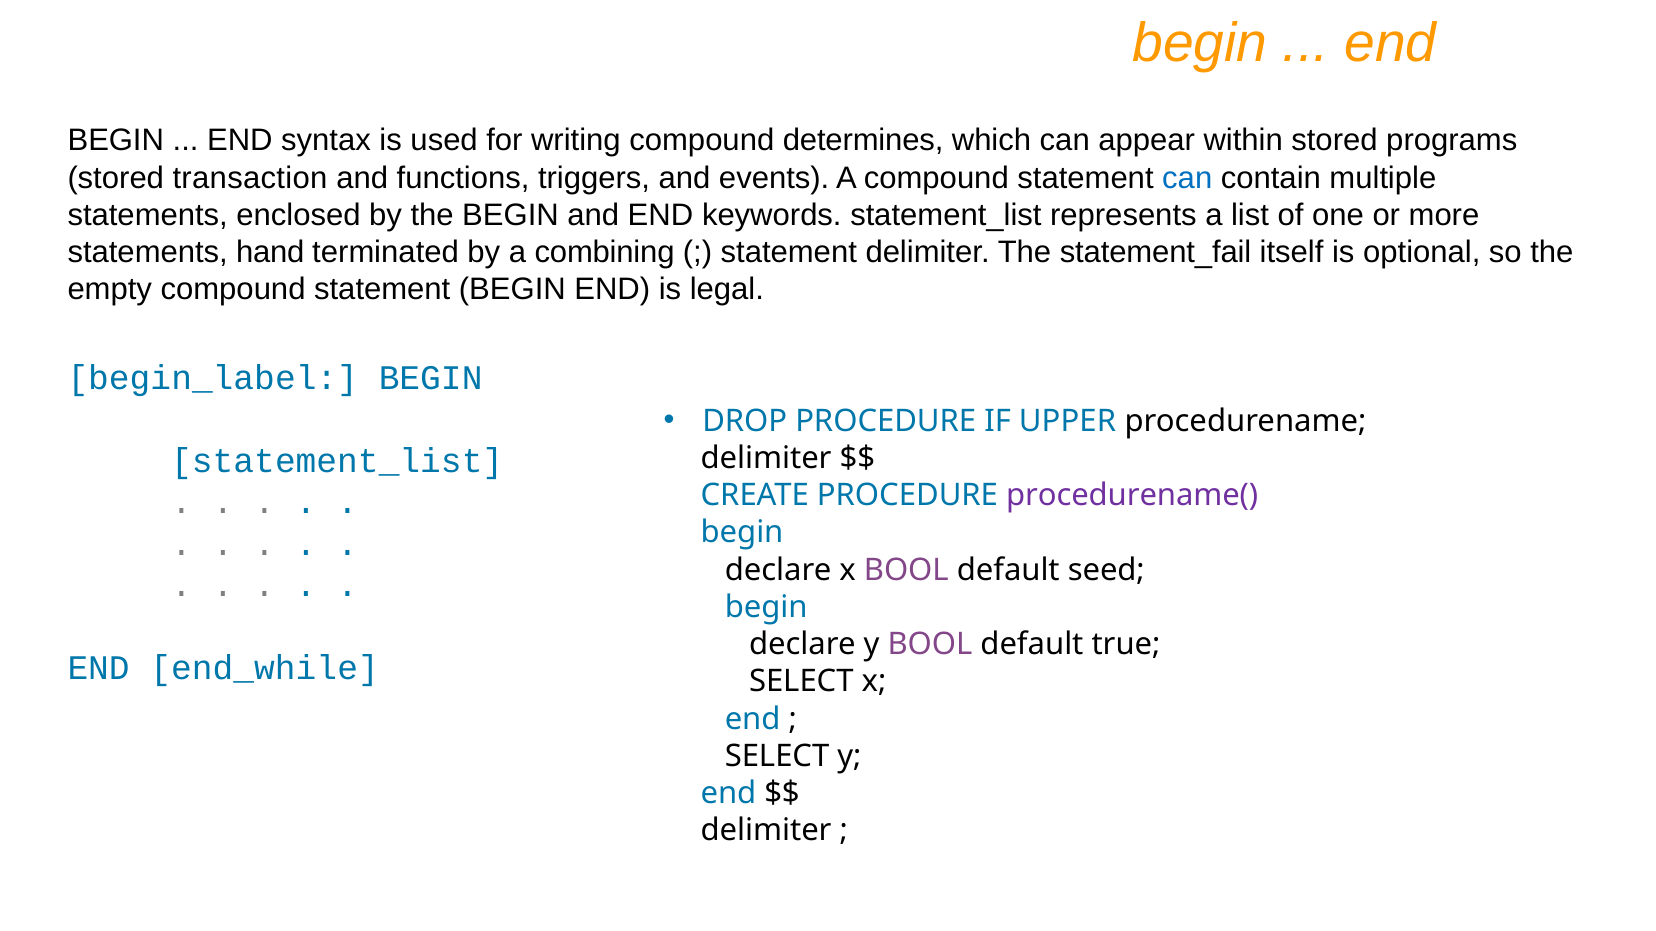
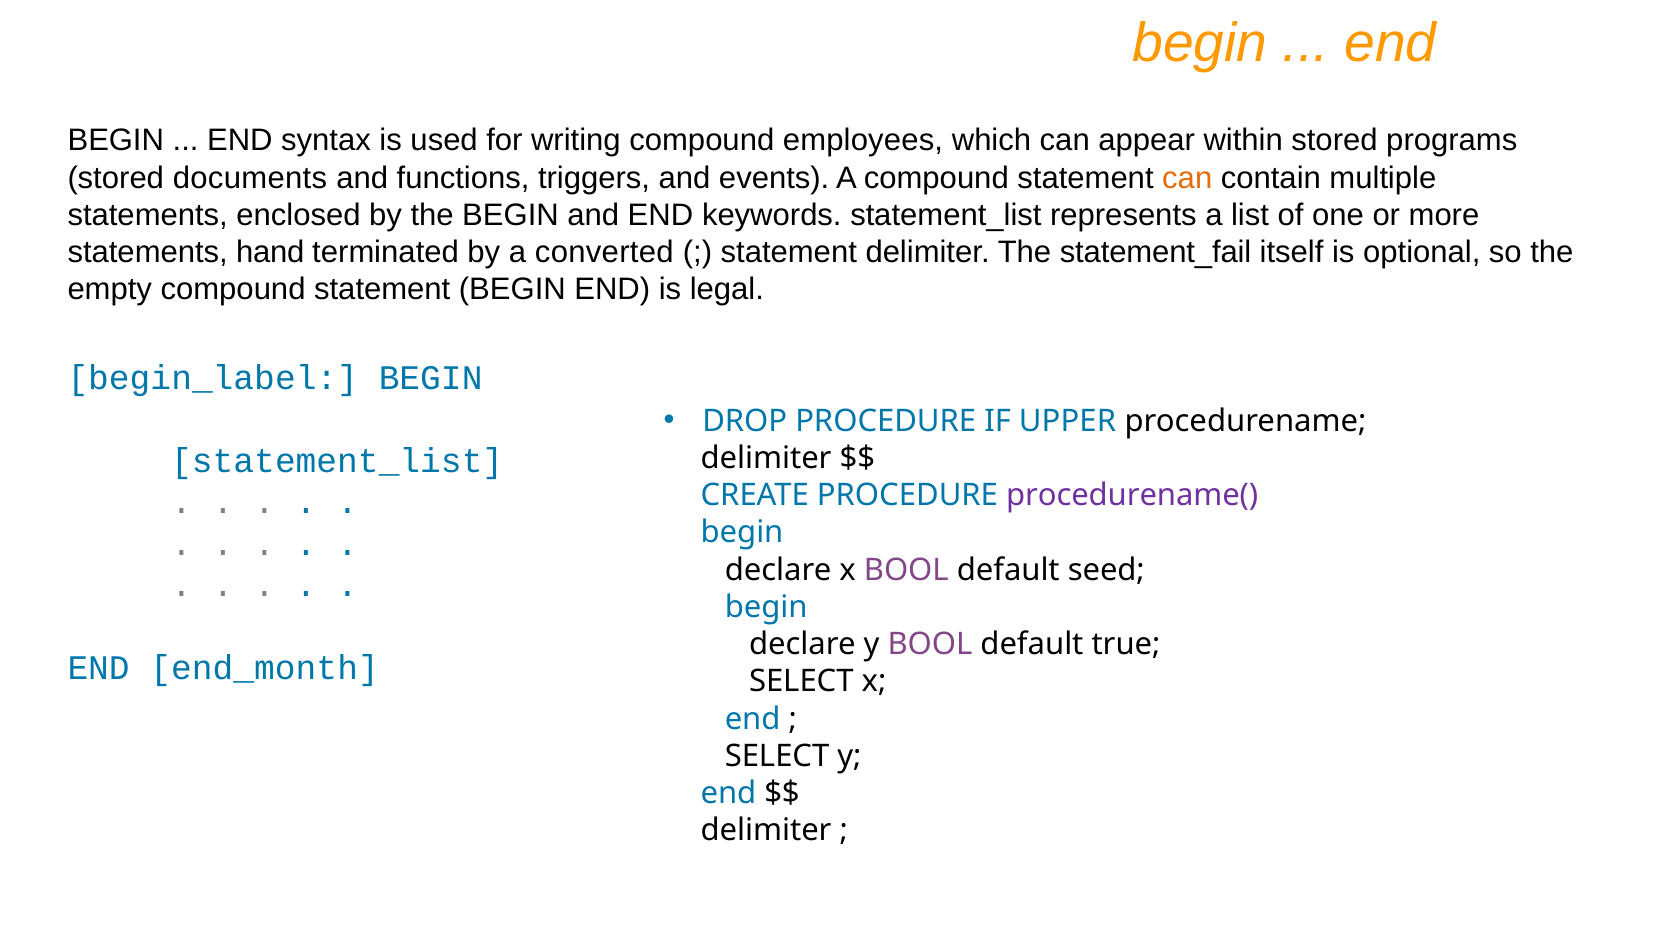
determines: determines -> employees
transaction: transaction -> documents
can at (1187, 178) colour: blue -> orange
combining: combining -> converted
end_while: end_while -> end_month
